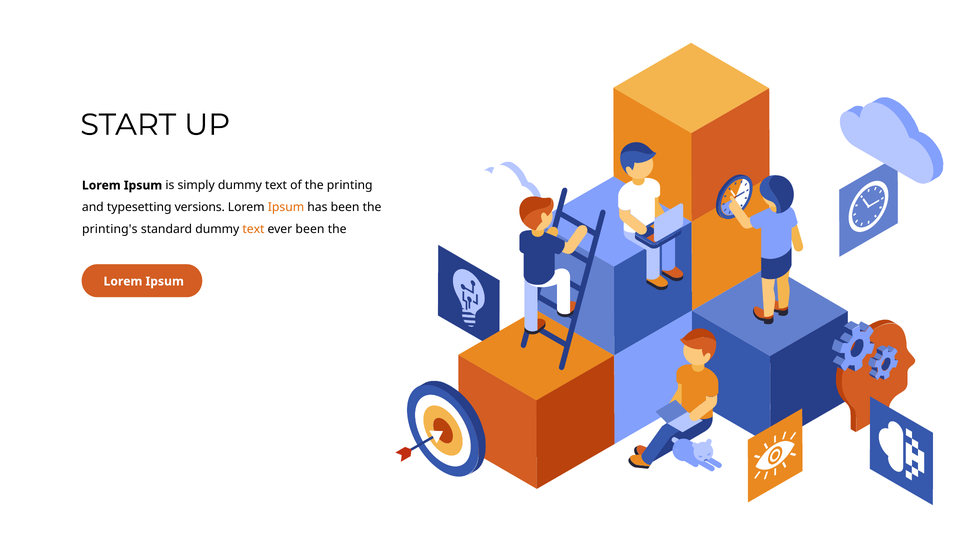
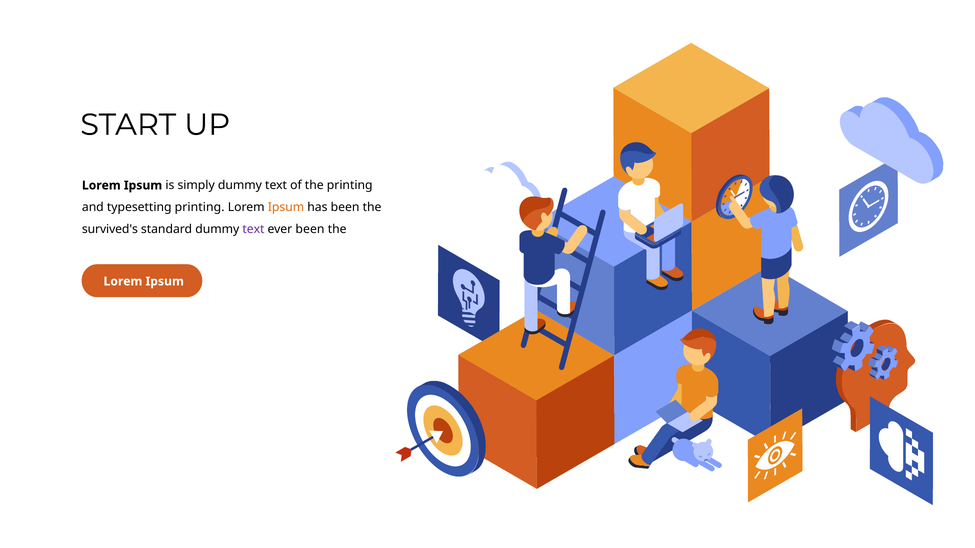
typesetting versions: versions -> printing
printing's: printing's -> survived's
text at (253, 229) colour: orange -> purple
